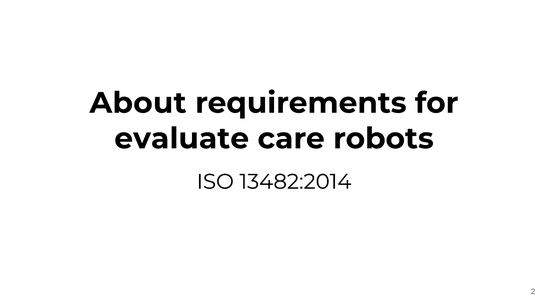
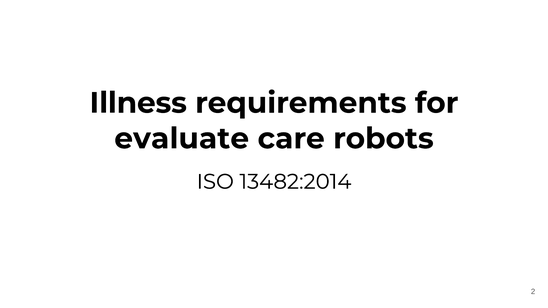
About: About -> Illness
